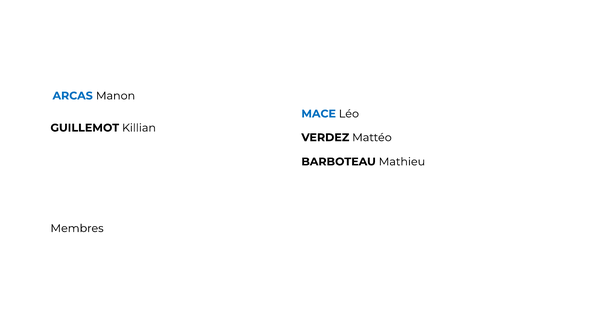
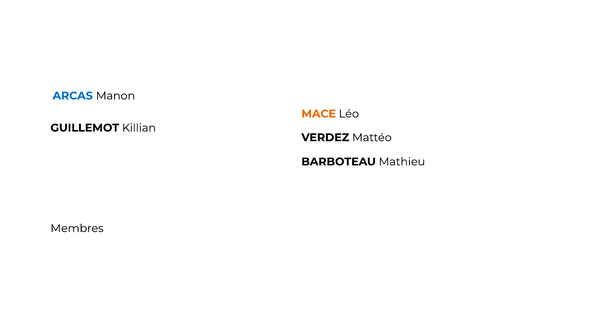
MACE colour: blue -> orange
